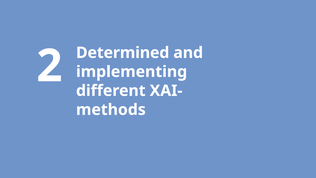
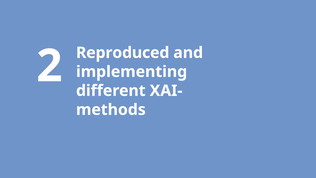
Determined: Determined -> Reproduced
